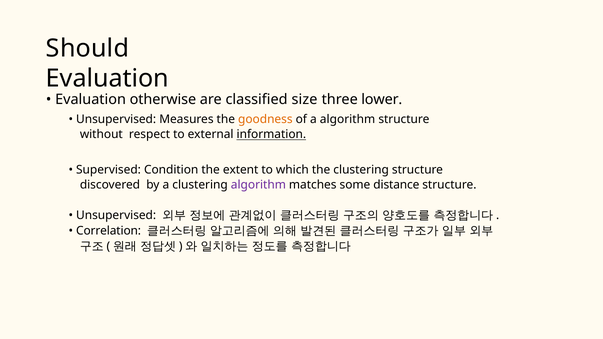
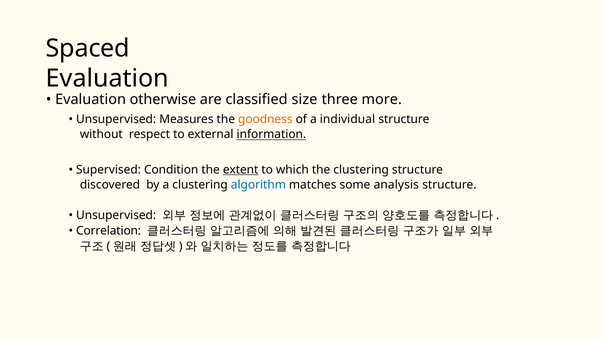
Should: Should -> Spaced
lower: lower -> more
a algorithm: algorithm -> individual
extent underline: none -> present
algorithm at (258, 185) colour: purple -> blue
distance: distance -> analysis
